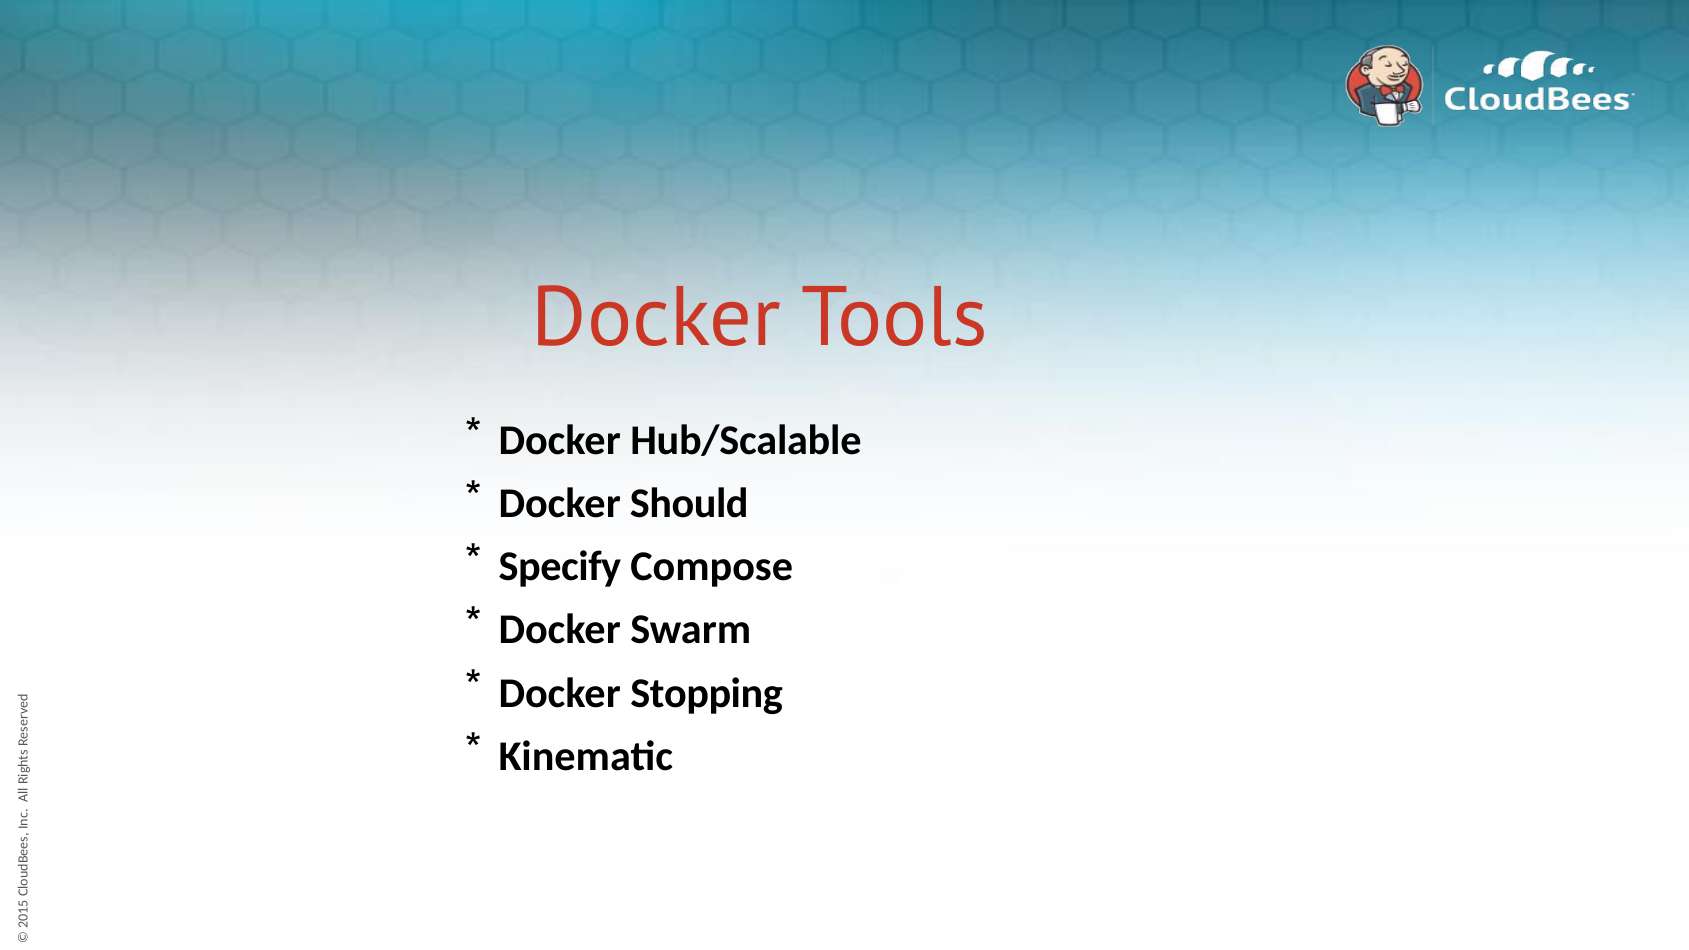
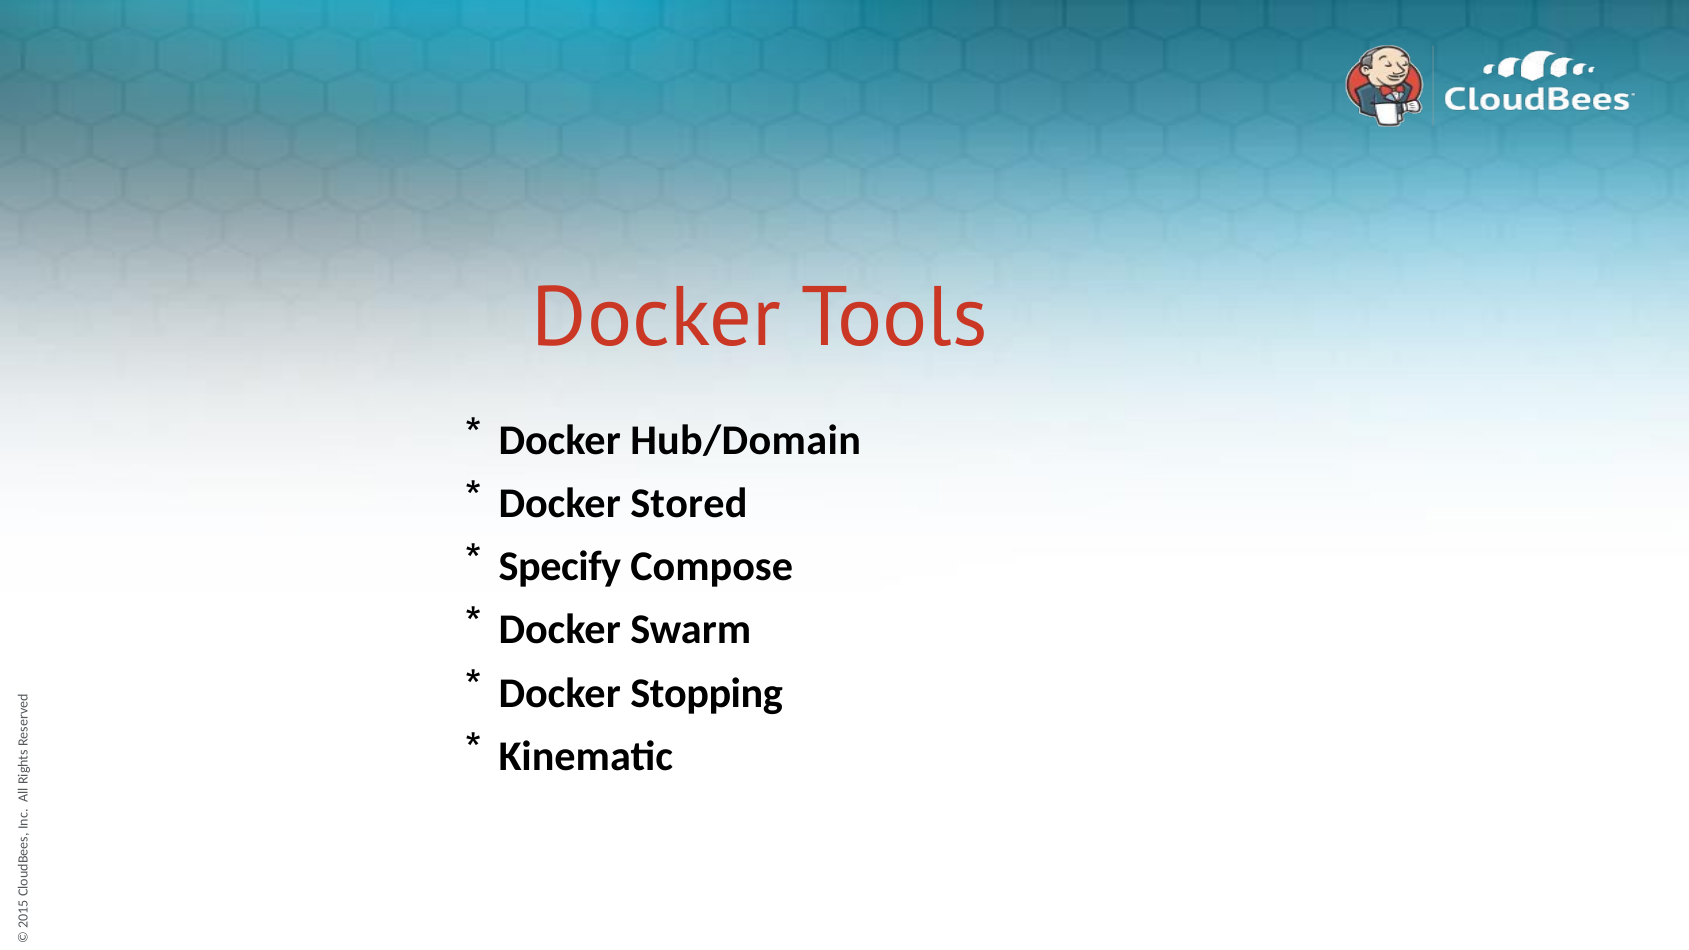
Hub/Scalable: Hub/Scalable -> Hub/Domain
Should: Should -> Stored
